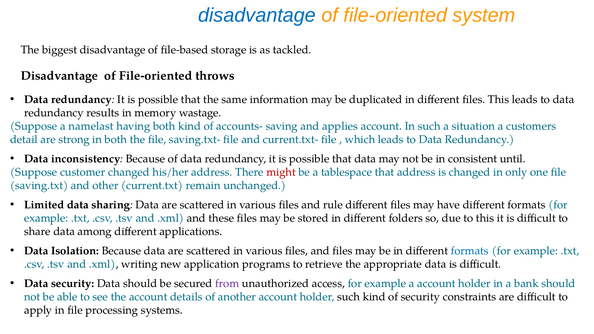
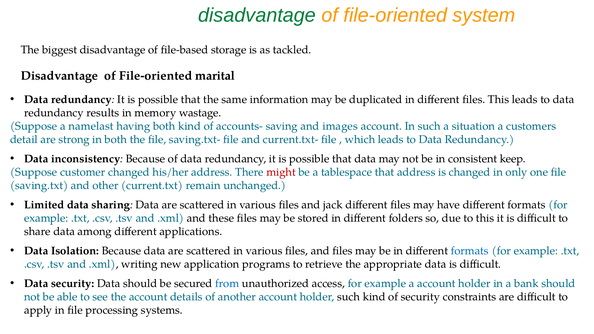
disadvantage at (257, 15) colour: blue -> green
throws: throws -> marital
applies: applies -> images
until: until -> keep
rule: rule -> jack
from colour: purple -> blue
